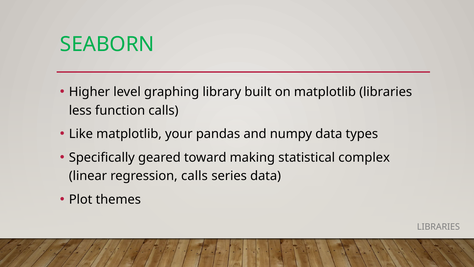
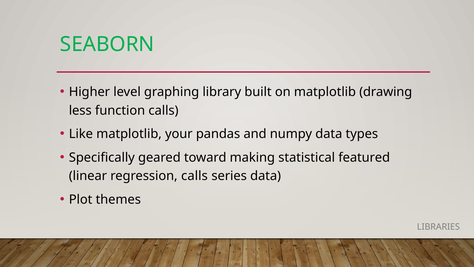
matplotlib libraries: libraries -> drawing
complex: complex -> featured
